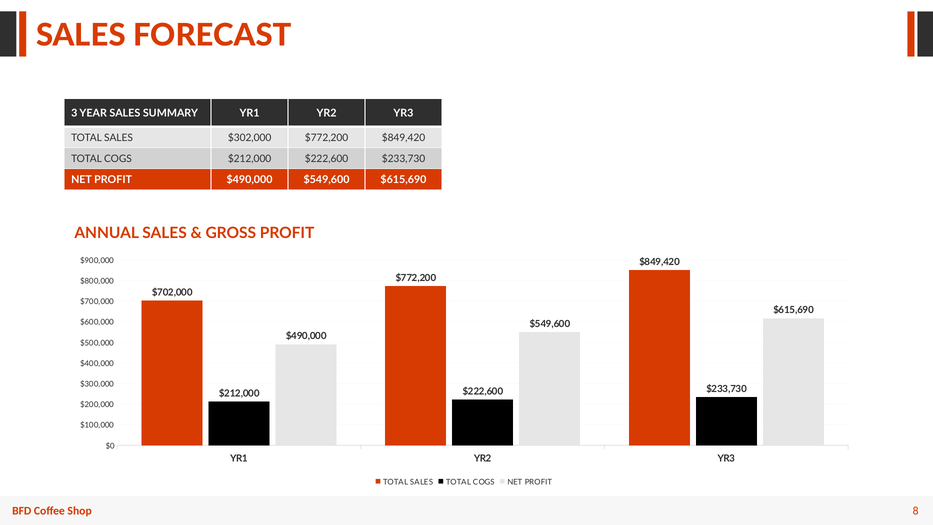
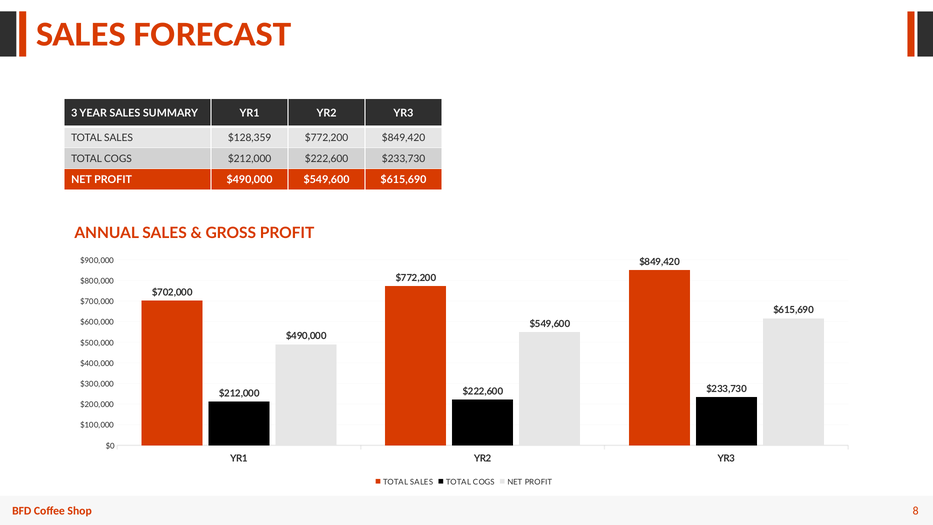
$302,000: $302,000 -> $128,359
